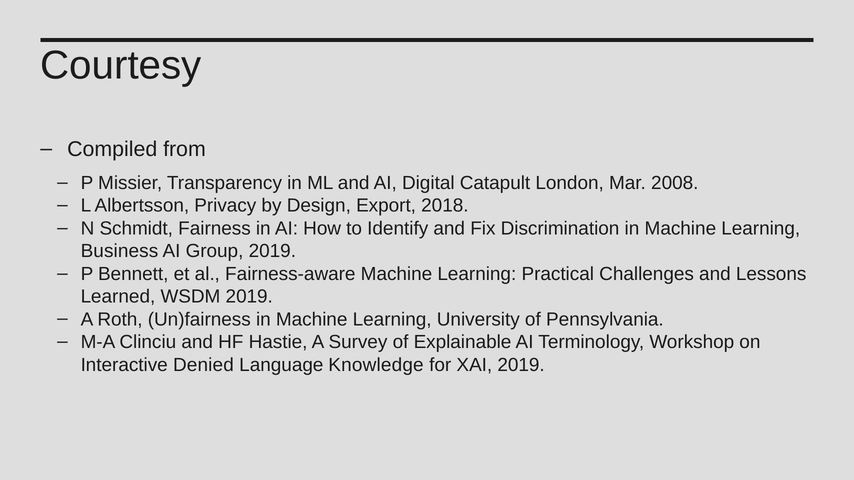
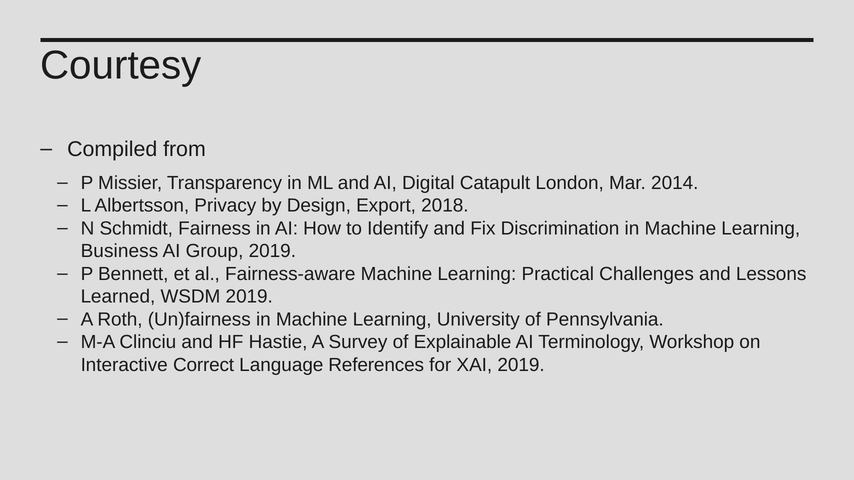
2008: 2008 -> 2014
Denied: Denied -> Correct
Knowledge: Knowledge -> References
